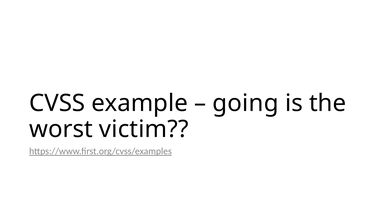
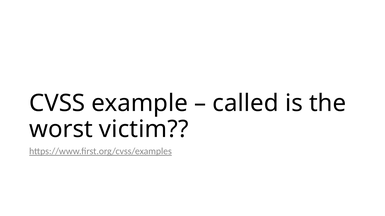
going: going -> called
